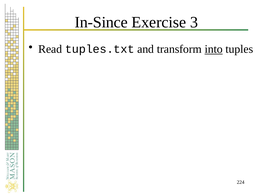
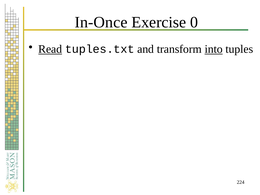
In-Since: In-Since -> In-Once
3: 3 -> 0
Read underline: none -> present
